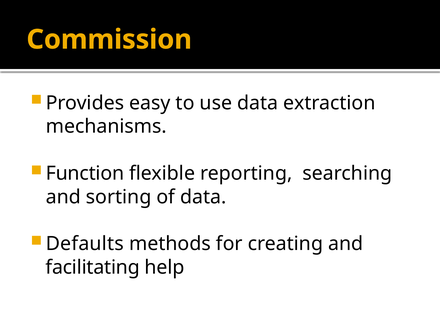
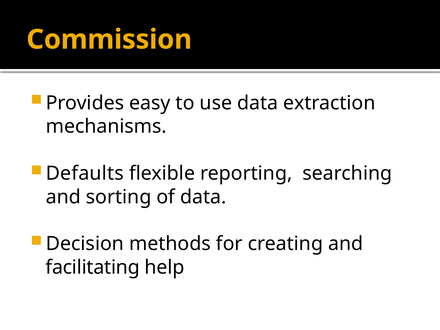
Function: Function -> Defaults
Defaults: Defaults -> Decision
